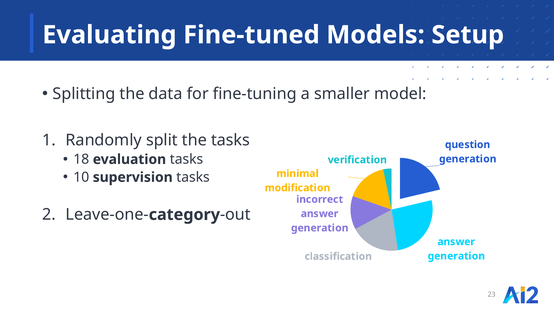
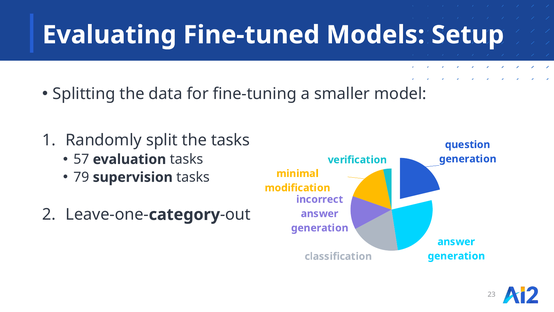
18: 18 -> 57
10: 10 -> 79
